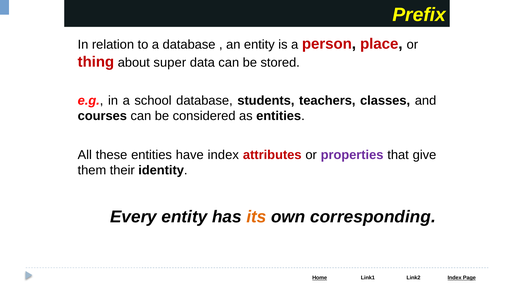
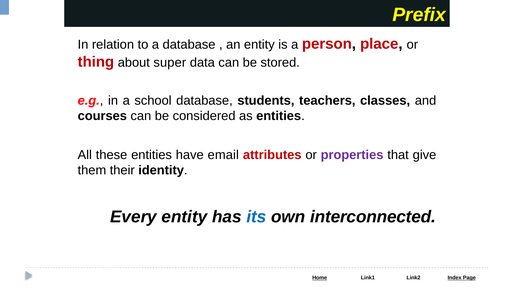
have index: index -> email
its colour: orange -> blue
corresponding: corresponding -> interconnected
